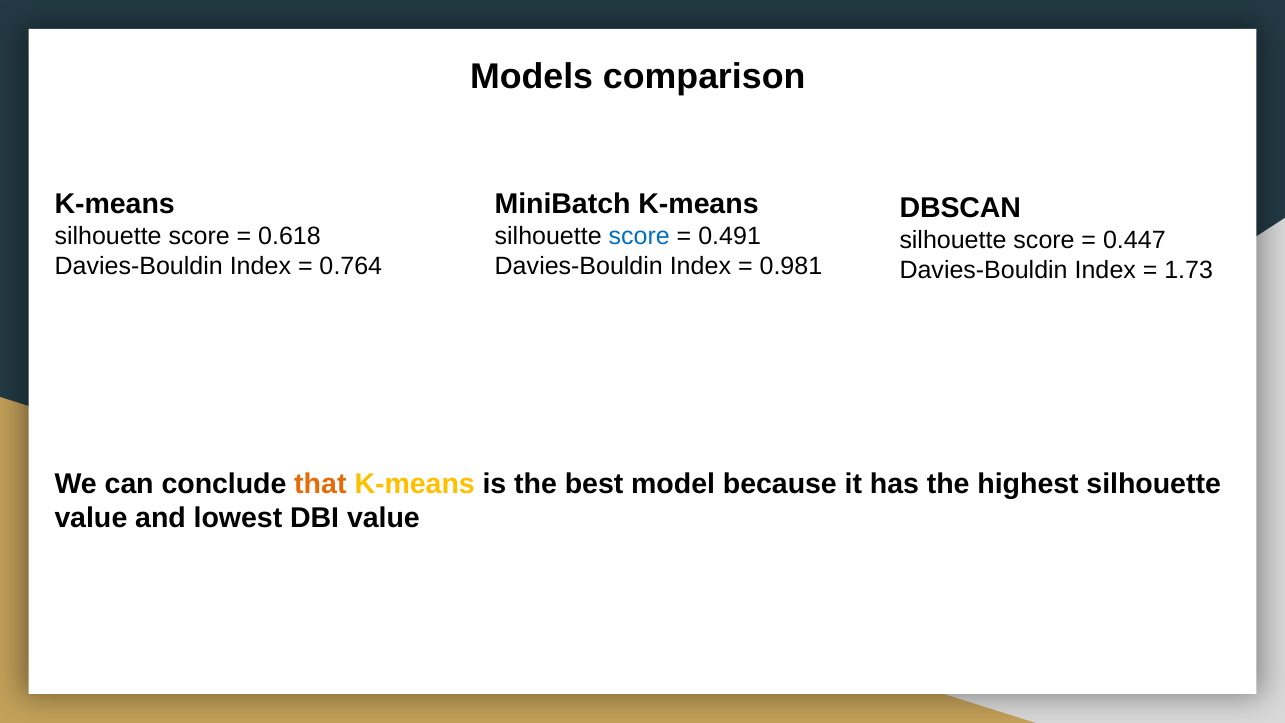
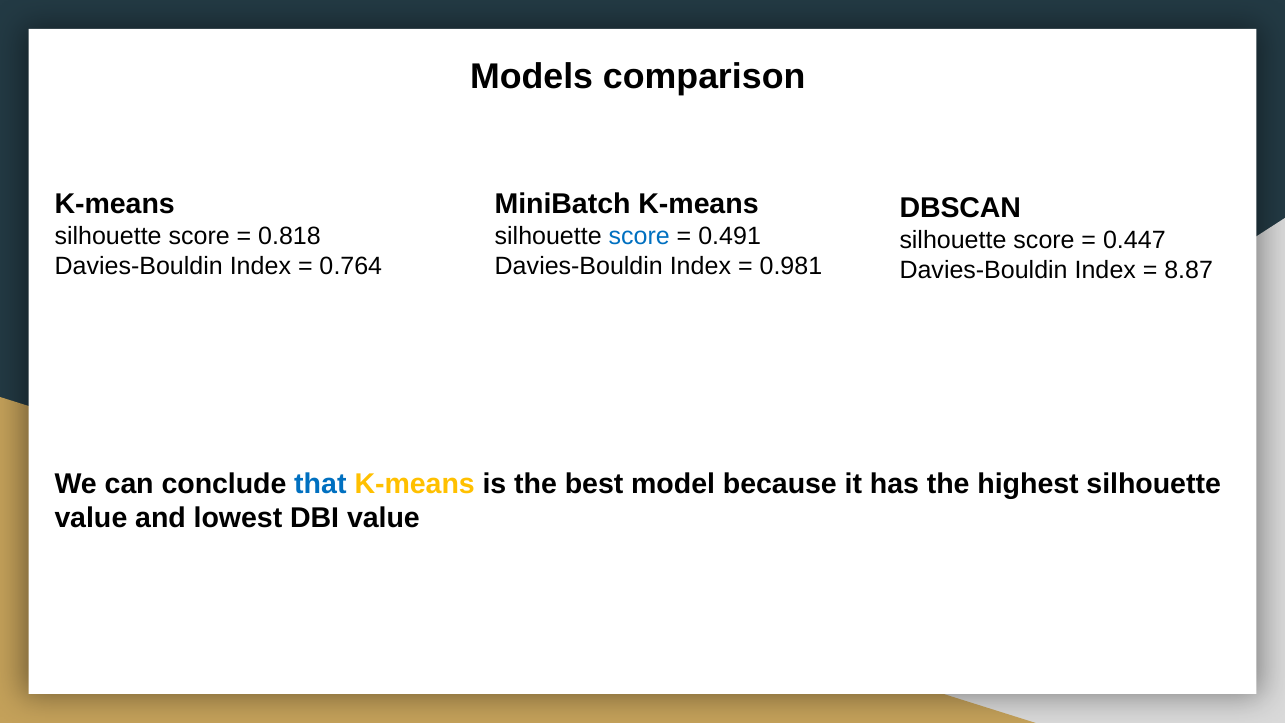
0.618: 0.618 -> 0.818
1.73: 1.73 -> 8.87
that colour: orange -> blue
